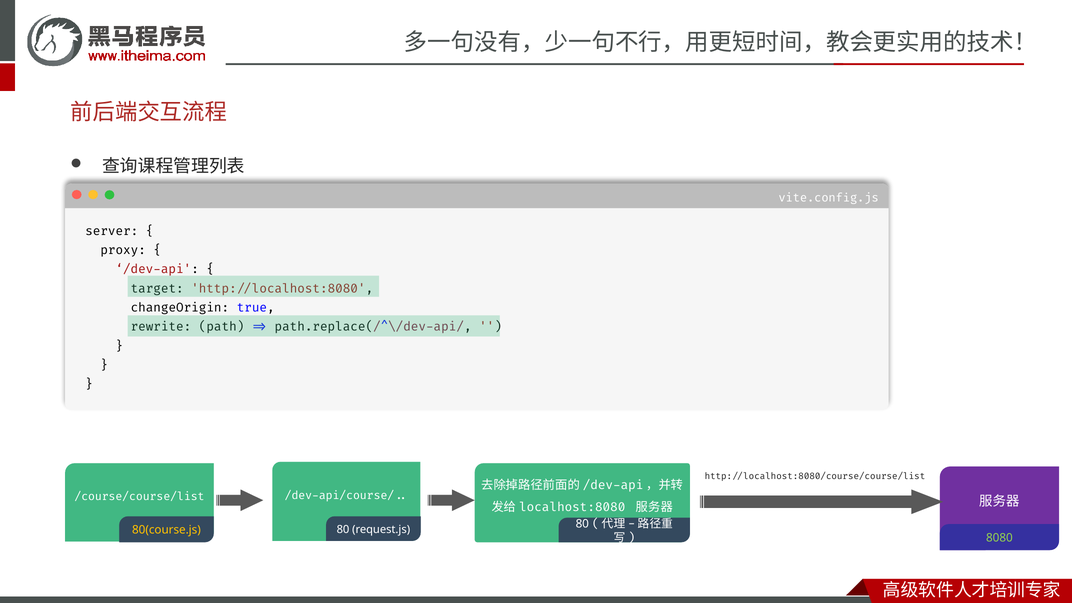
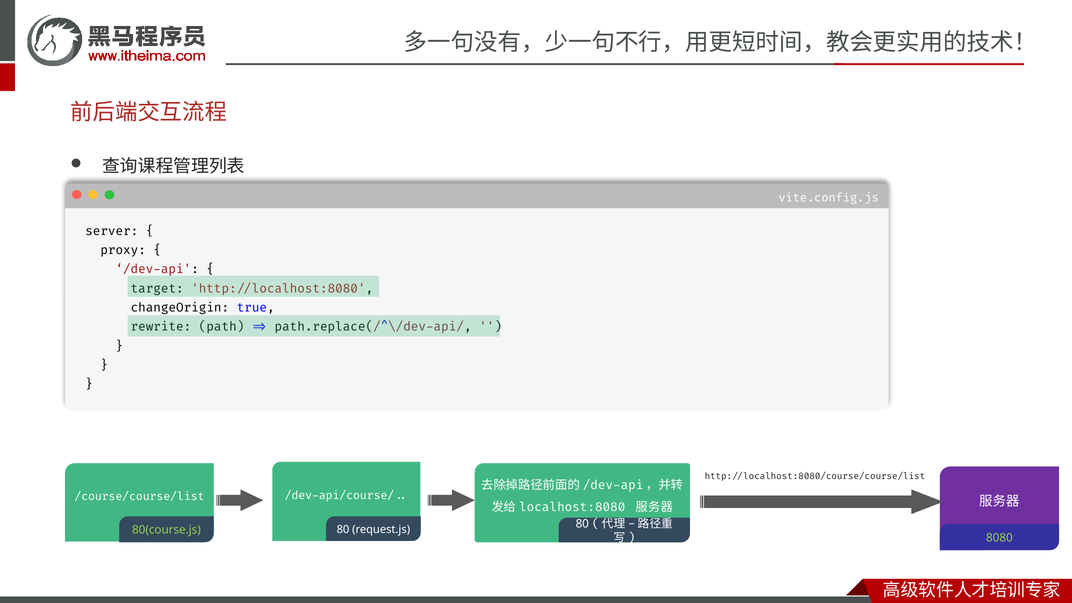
80(course.js colour: yellow -> light green
